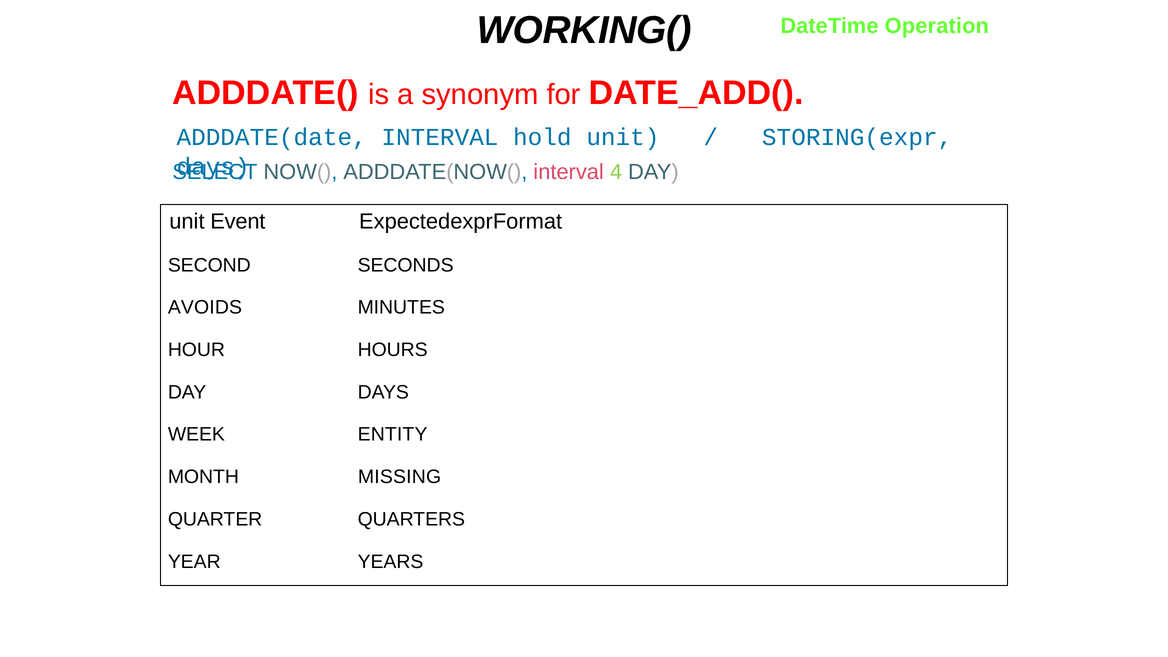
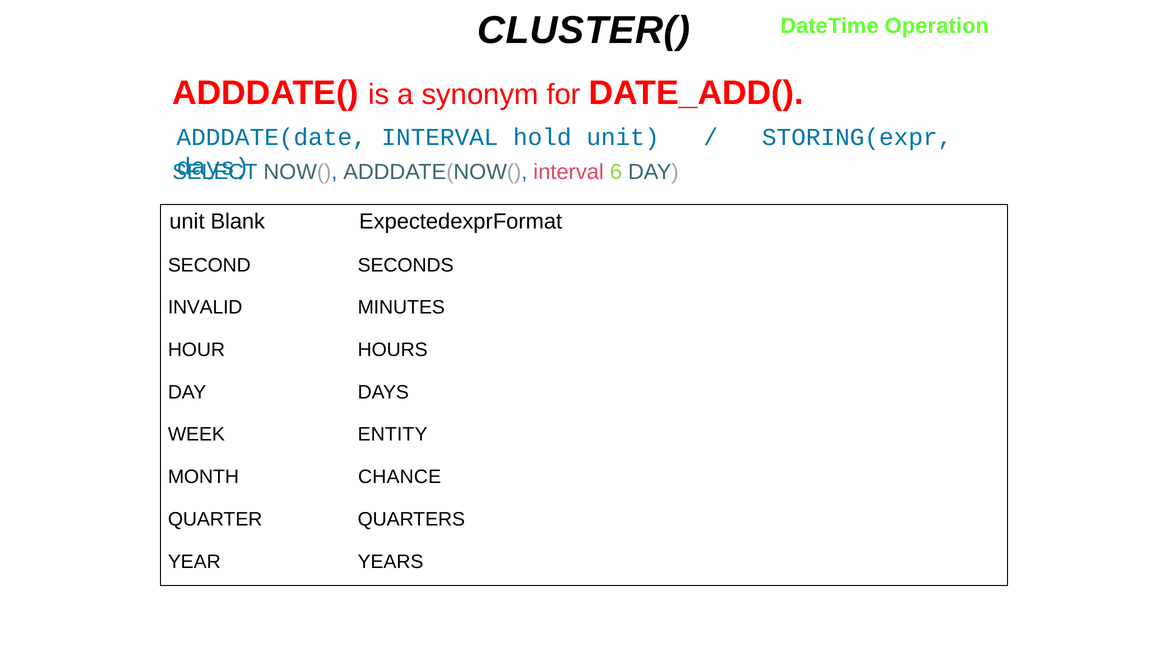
WORKING(: WORKING( -> CLUSTER(
4: 4 -> 6
Event: Event -> Blank
AVOIDS: AVOIDS -> INVALID
MISSING: MISSING -> CHANCE
